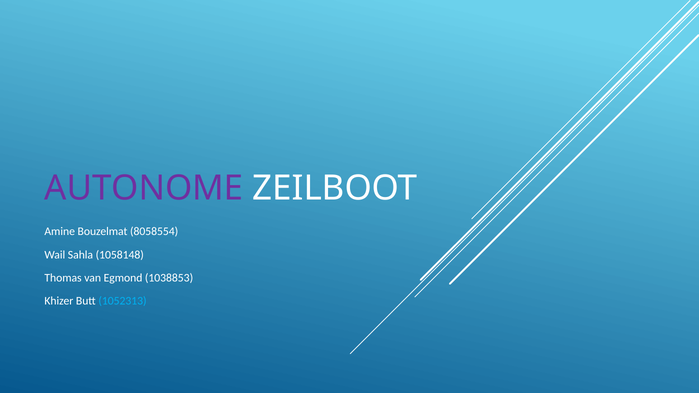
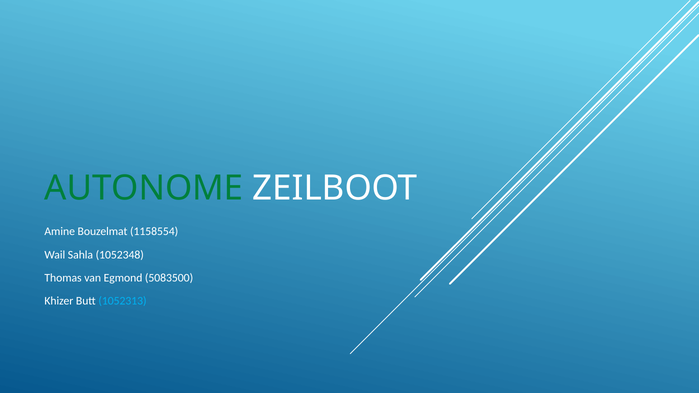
AUTONOME colour: purple -> green
8058554: 8058554 -> 1158554
1058148: 1058148 -> 1052348
1038853: 1038853 -> 5083500
